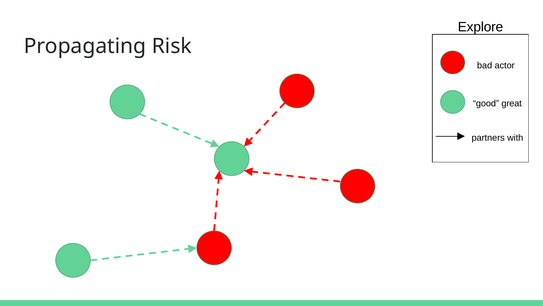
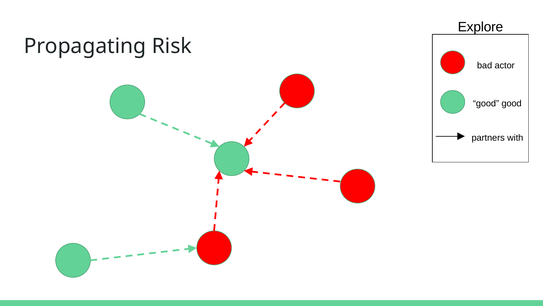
good great: great -> good
